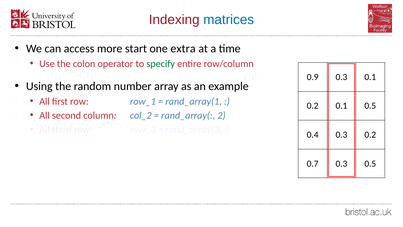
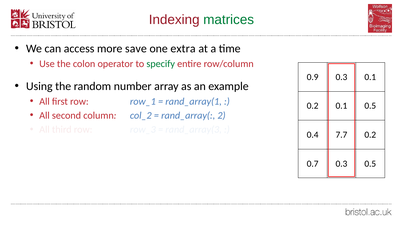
matrices colour: blue -> green
start: start -> save
0.4 0.3: 0.3 -> 7.7
